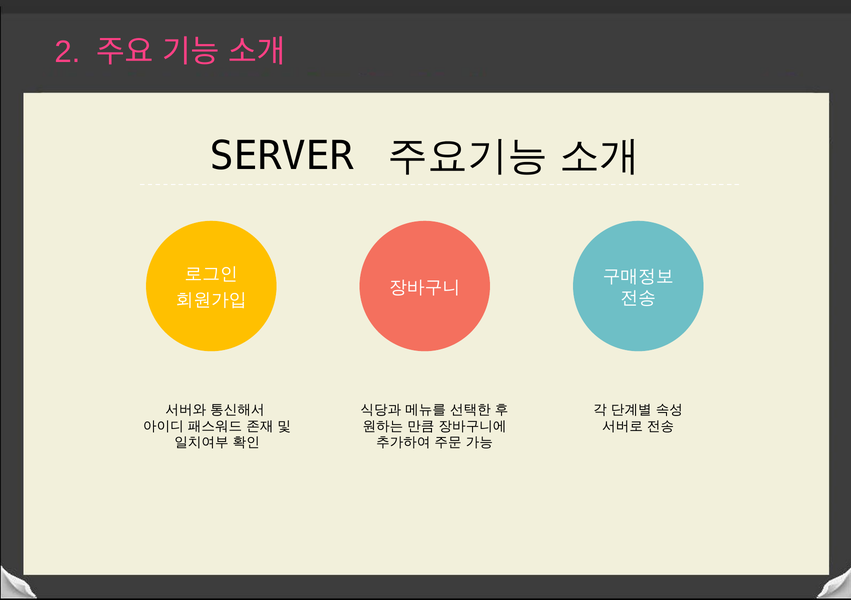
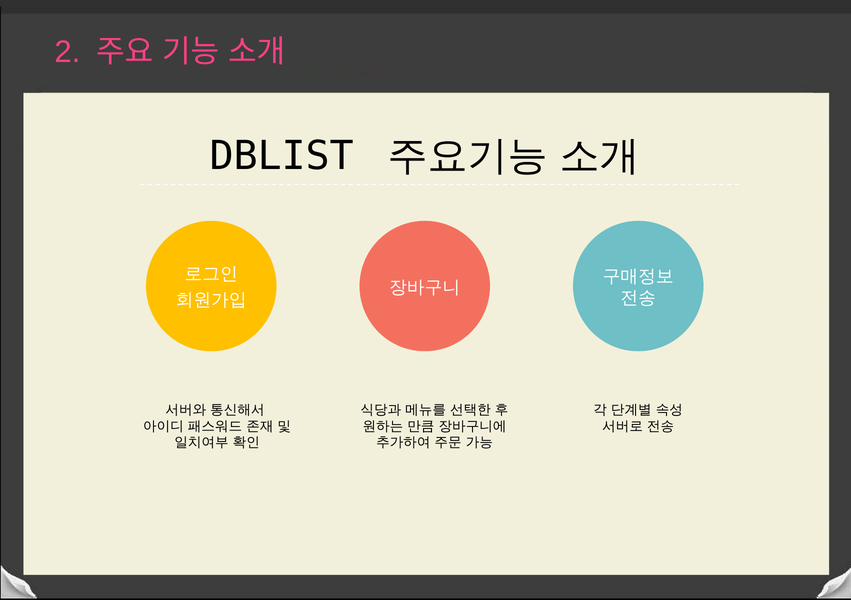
SERVER: SERVER -> DBLIST
